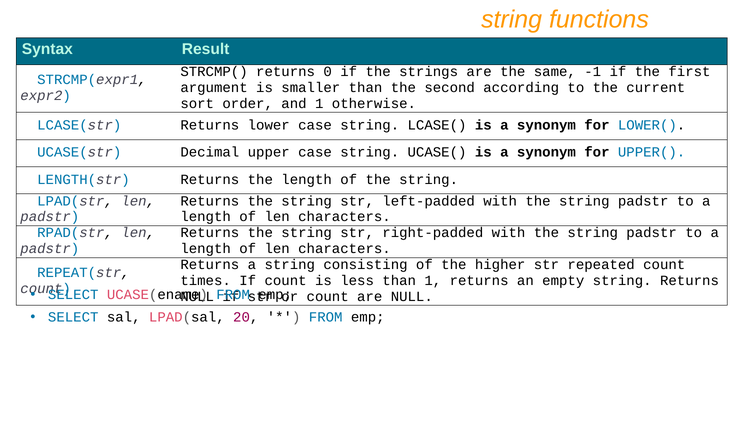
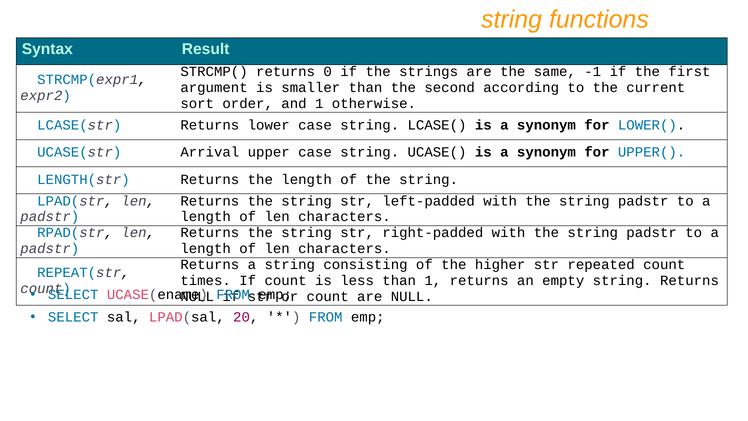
Decimal: Decimal -> Arrival
